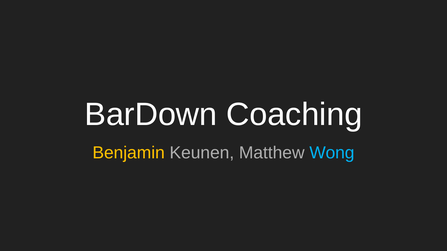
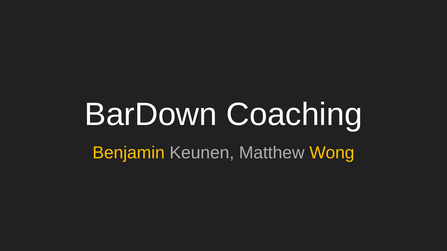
Wong colour: light blue -> yellow
